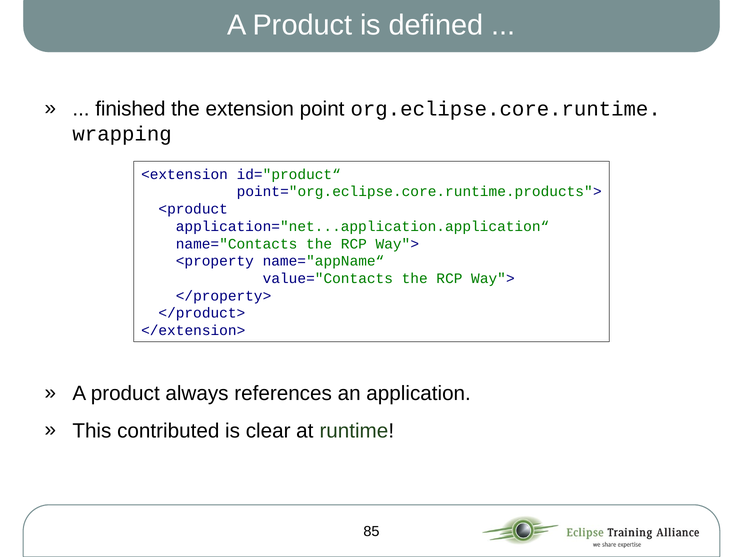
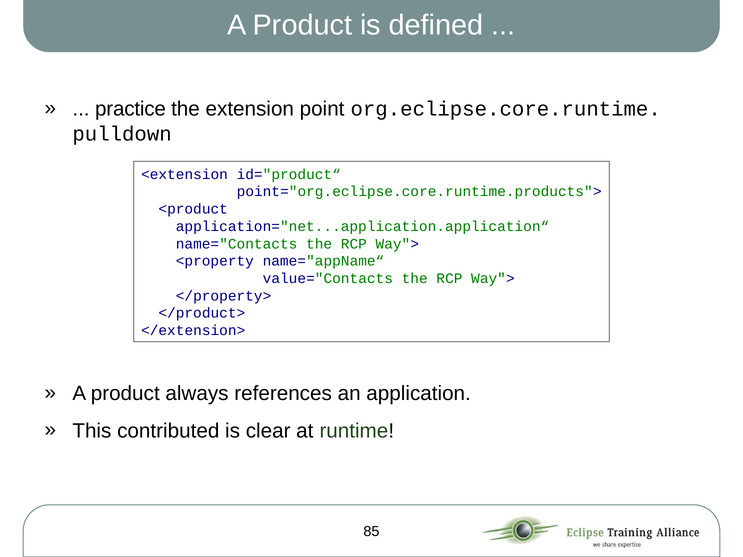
finished: finished -> practice
wrapping: wrapping -> pulldown
